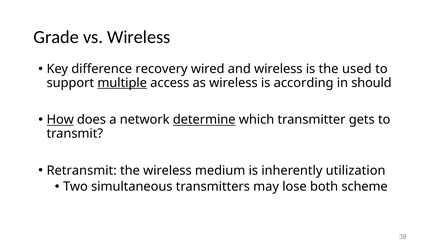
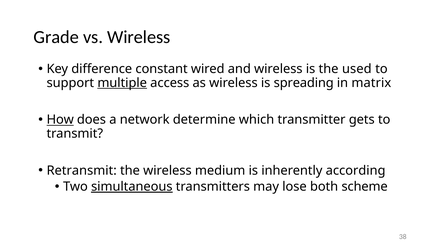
recovery: recovery -> constant
according: according -> spreading
should: should -> matrix
determine underline: present -> none
utilization: utilization -> according
simultaneous underline: none -> present
